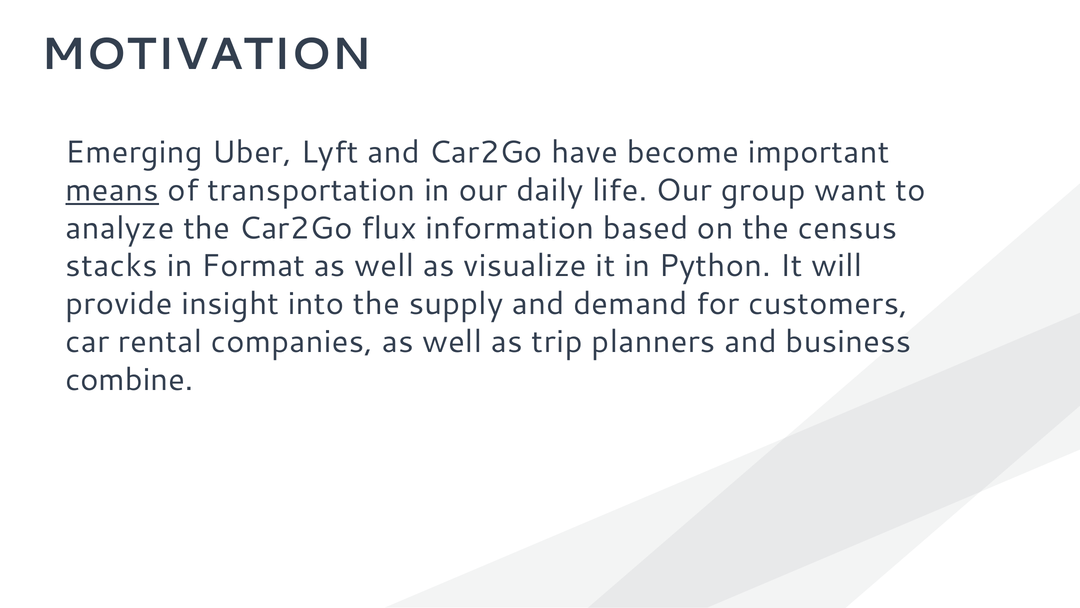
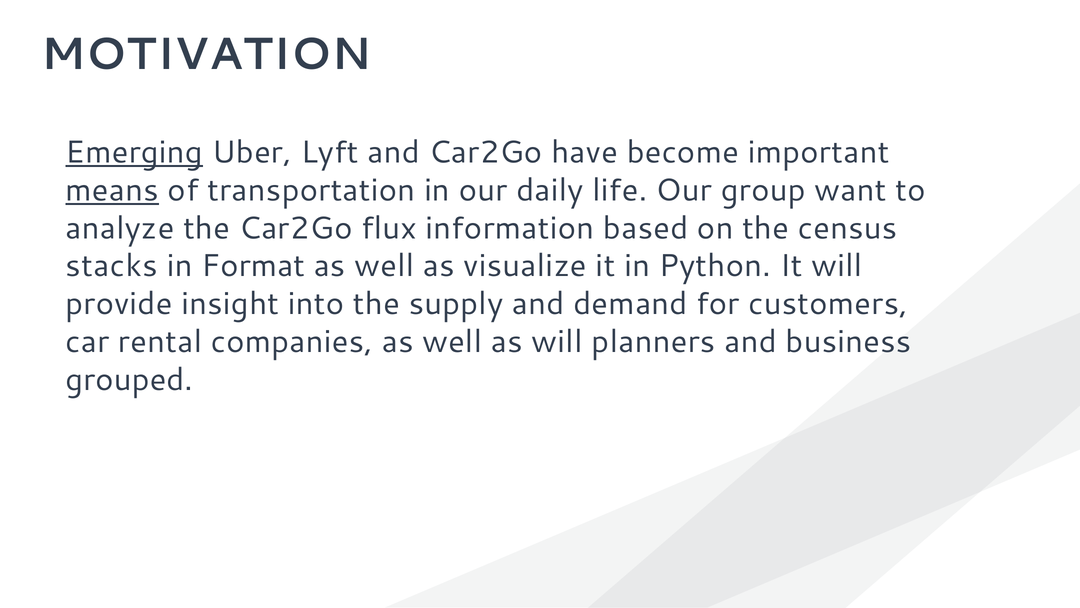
Emerging underline: none -> present
as trip: trip -> will
combine: combine -> grouped
